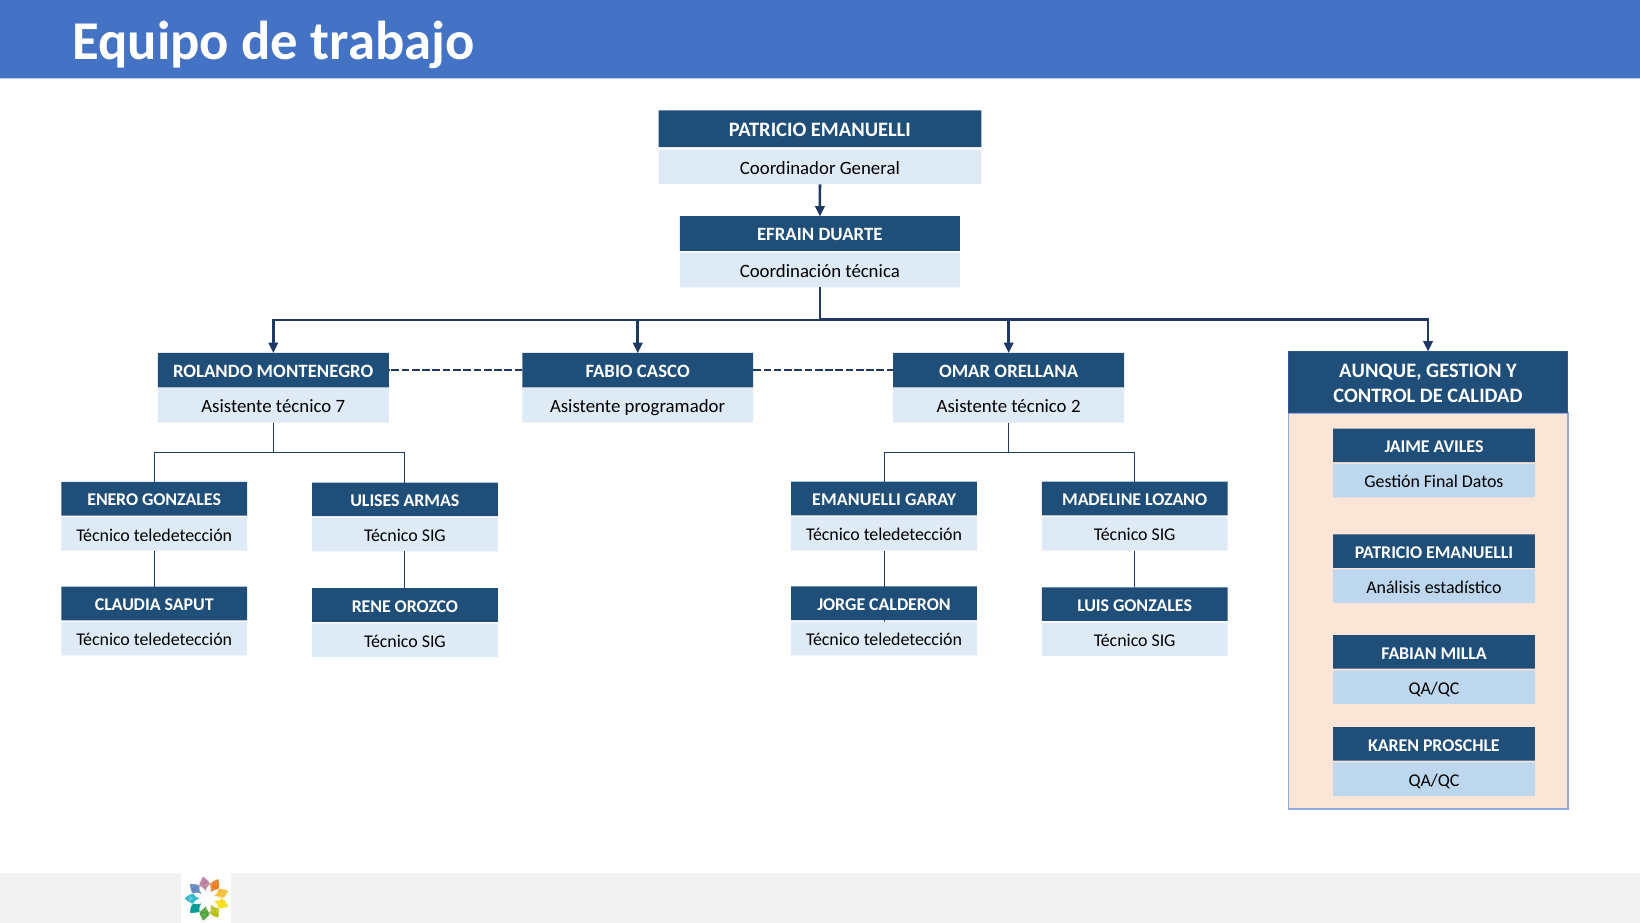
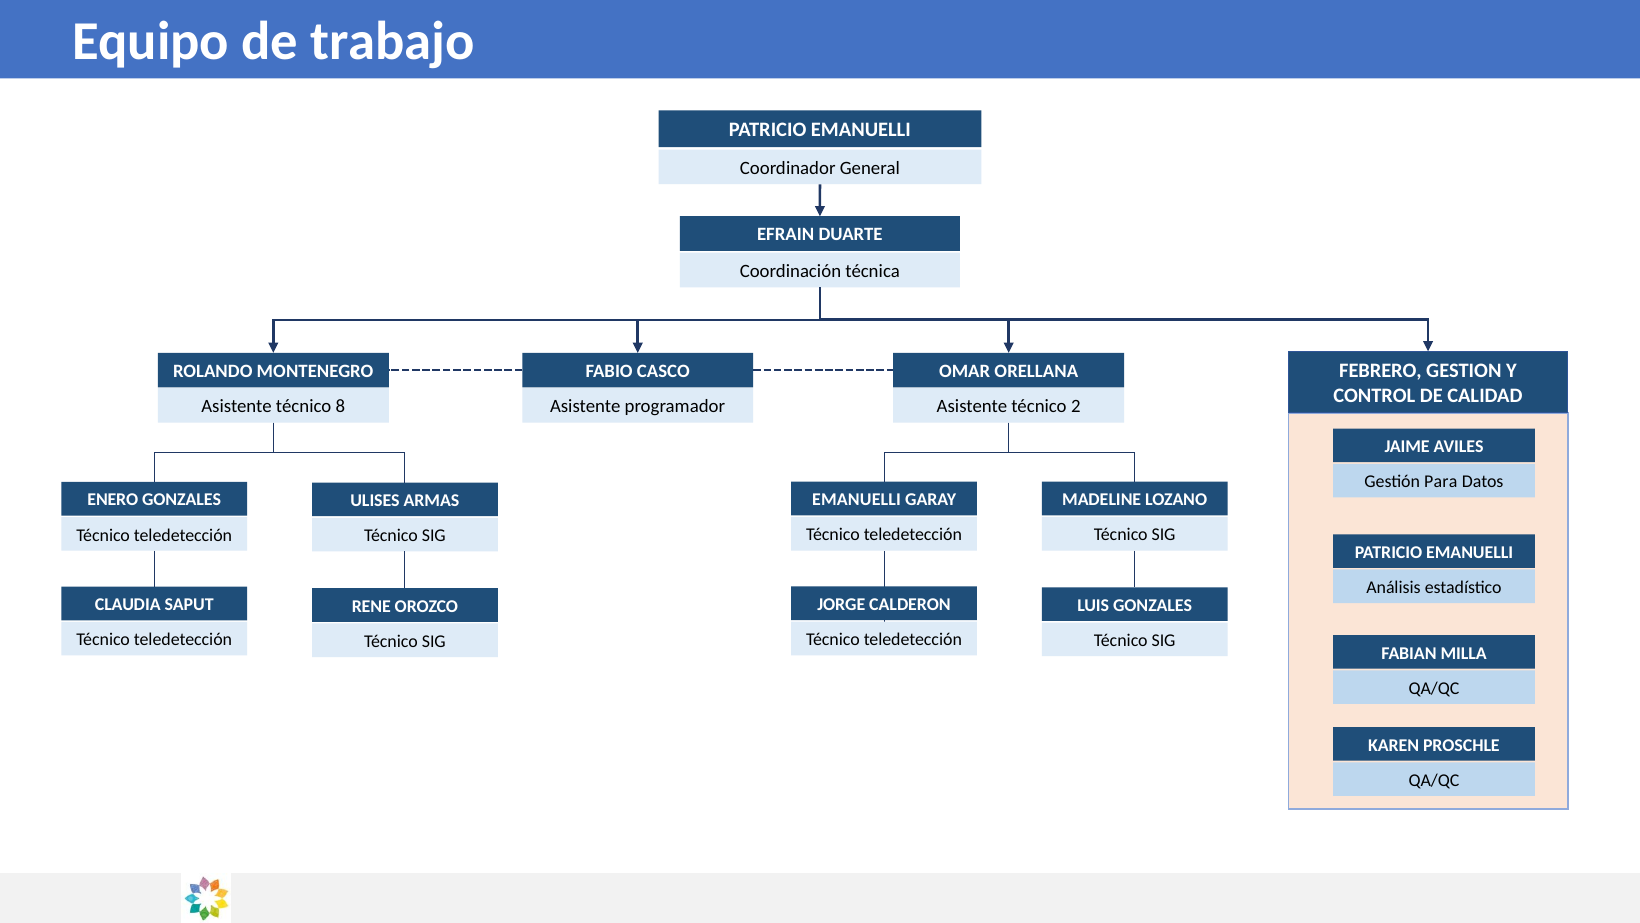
AUNQUE: AUNQUE -> FEBRERO
7: 7 -> 8
Final: Final -> Para
